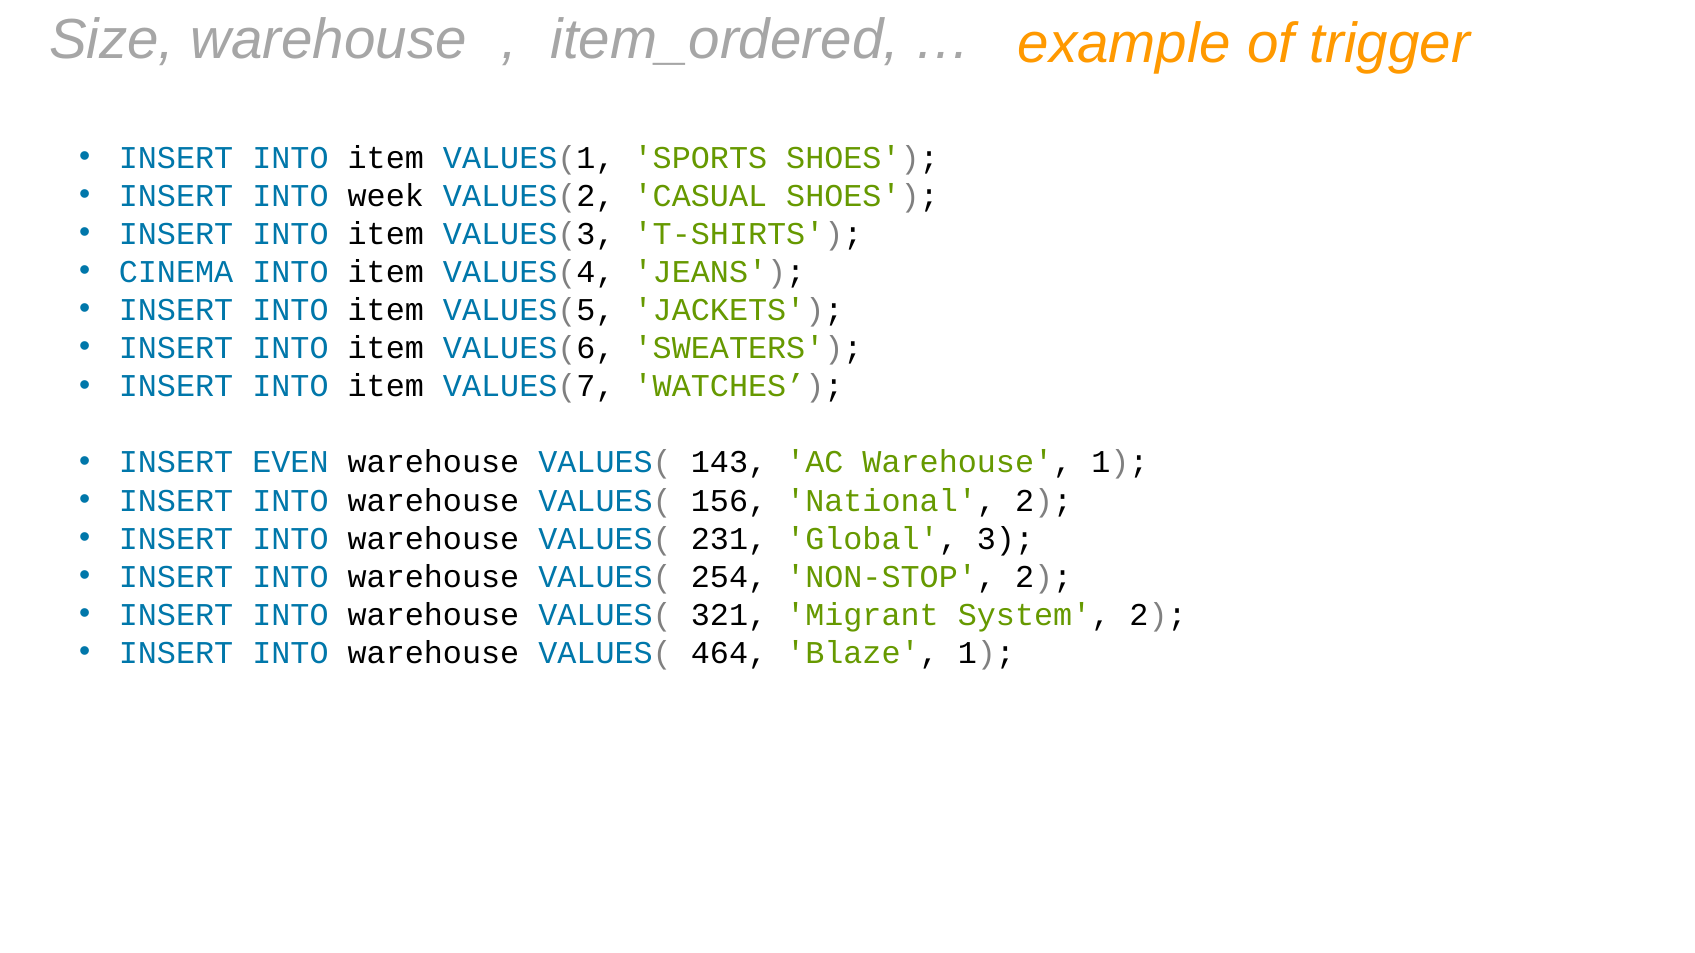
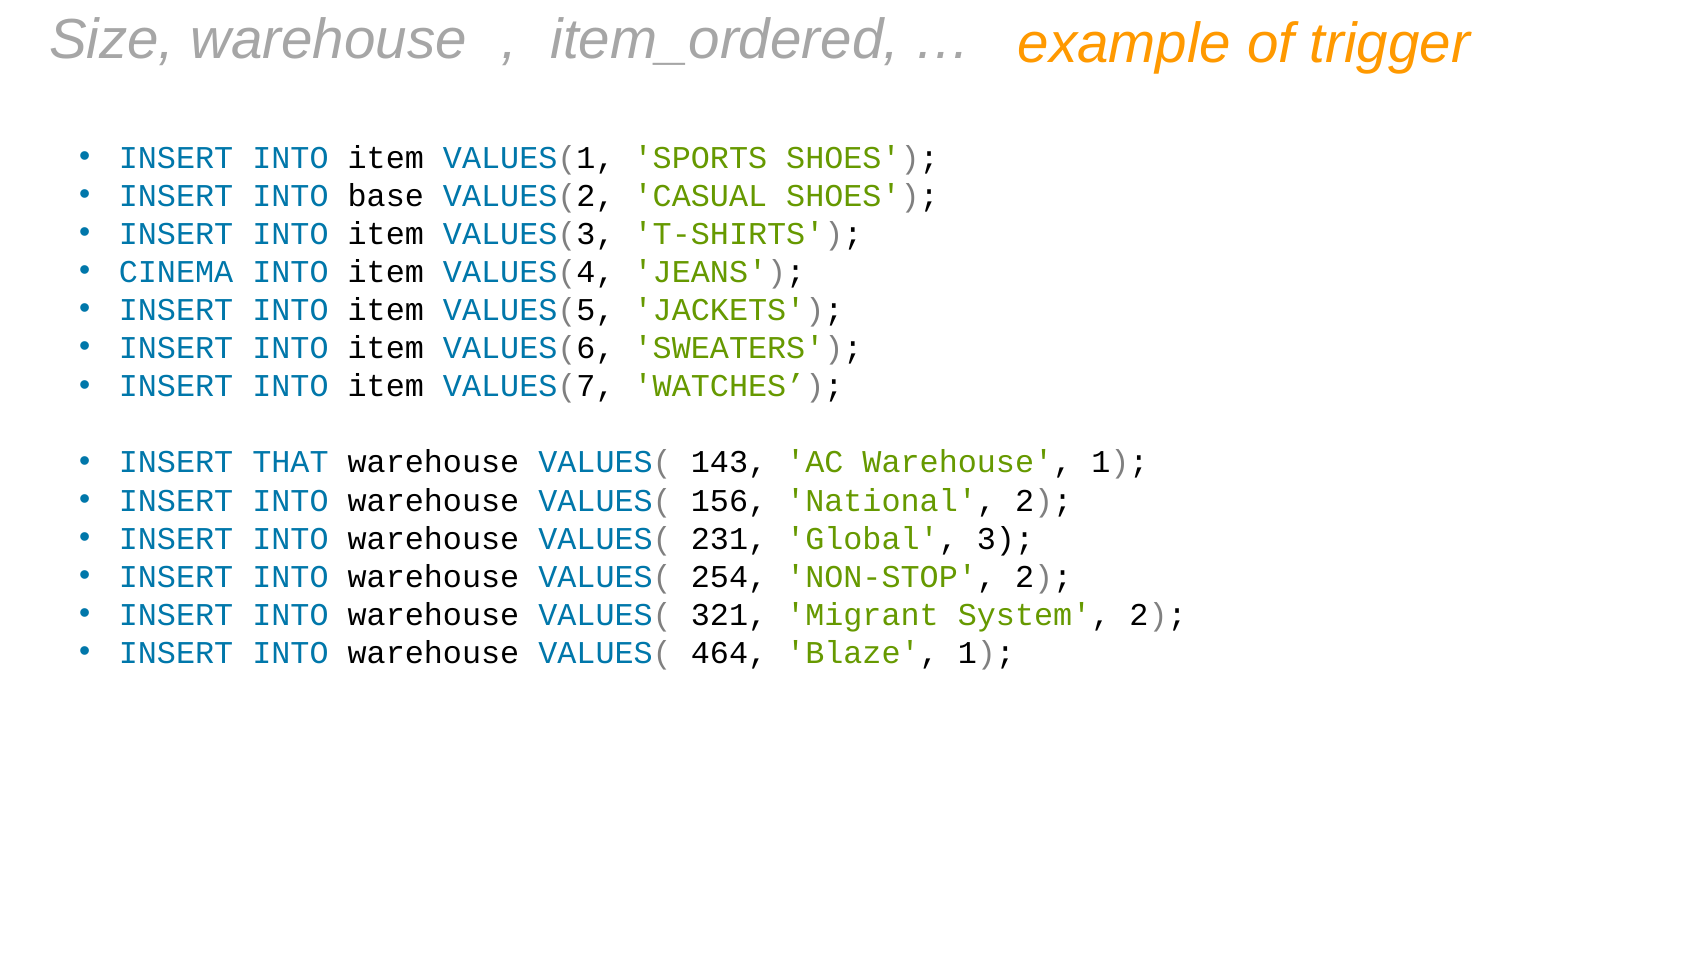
week: week -> base
EVEN: EVEN -> THAT
